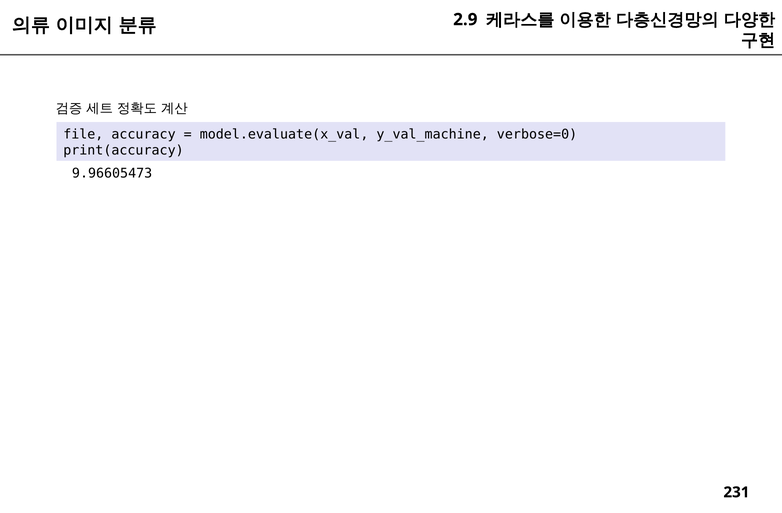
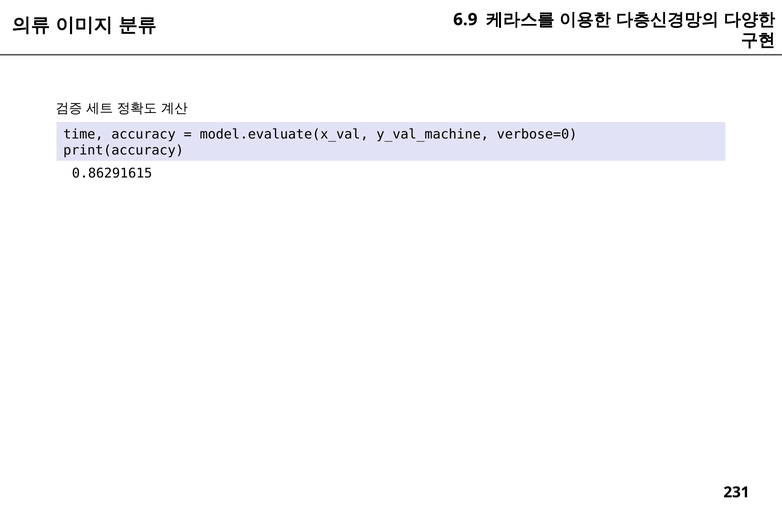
2.9: 2.9 -> 6.9
file: file -> time
9.96605473: 9.96605473 -> 0.86291615
